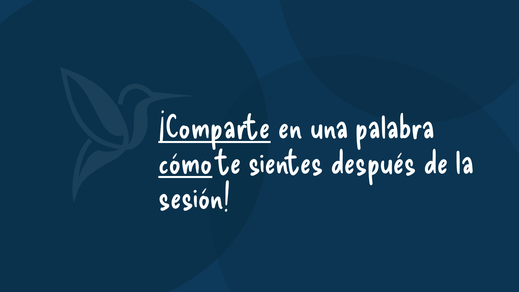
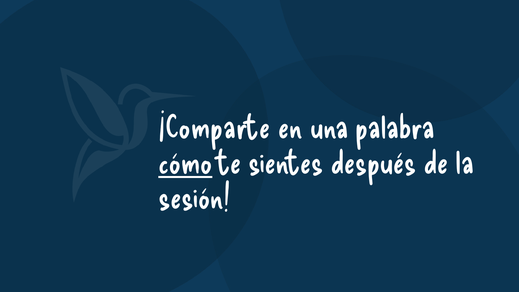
¡Comparte underline: present -> none
